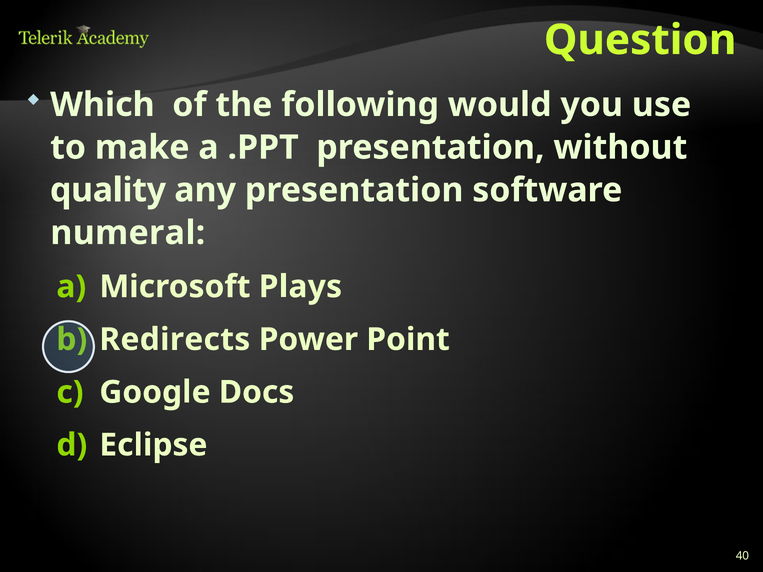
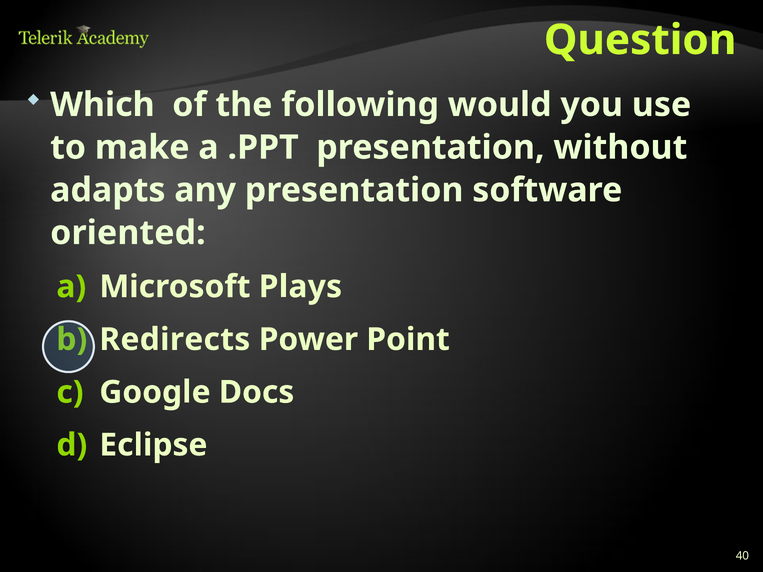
quality: quality -> adapts
numeral: numeral -> oriented
